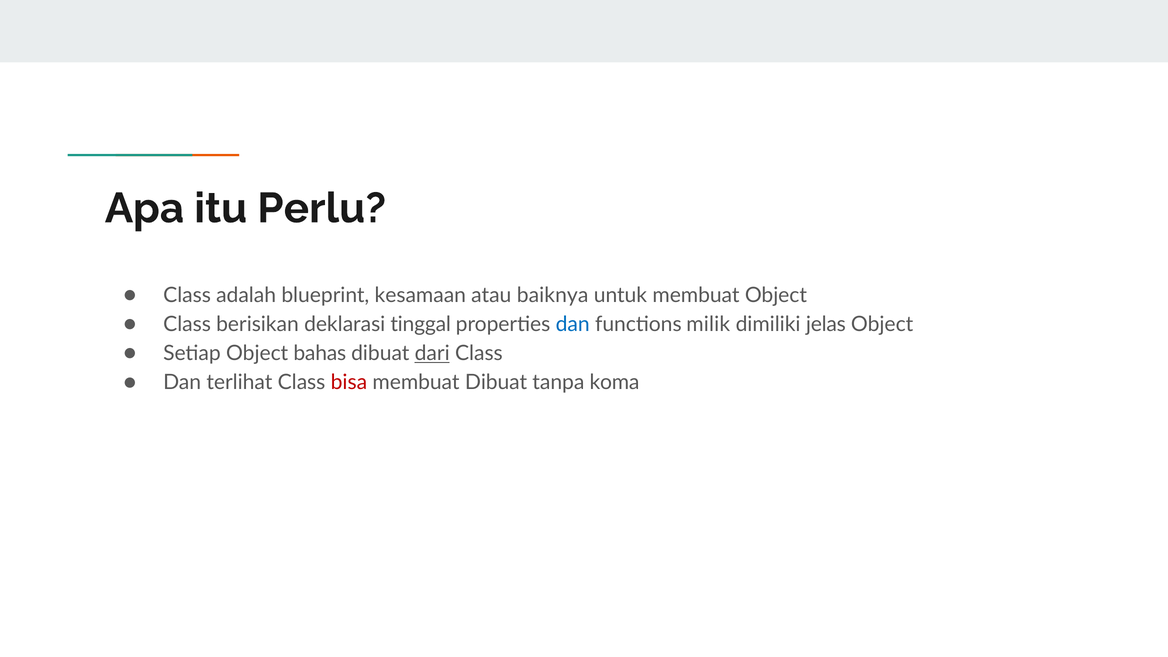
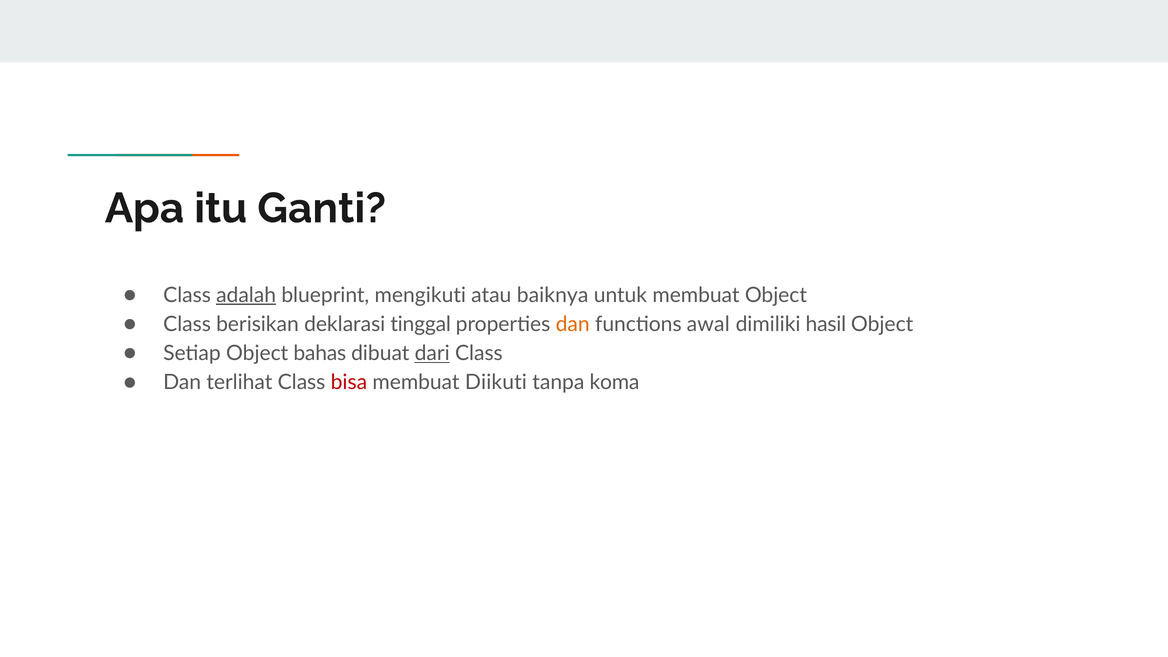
Perlu: Perlu -> Ganti
adalah underline: none -> present
kesamaan: kesamaan -> mengikuti
dan at (573, 324) colour: blue -> orange
milik: milik -> awal
jelas: jelas -> hasil
membuat Dibuat: Dibuat -> Diikuti
